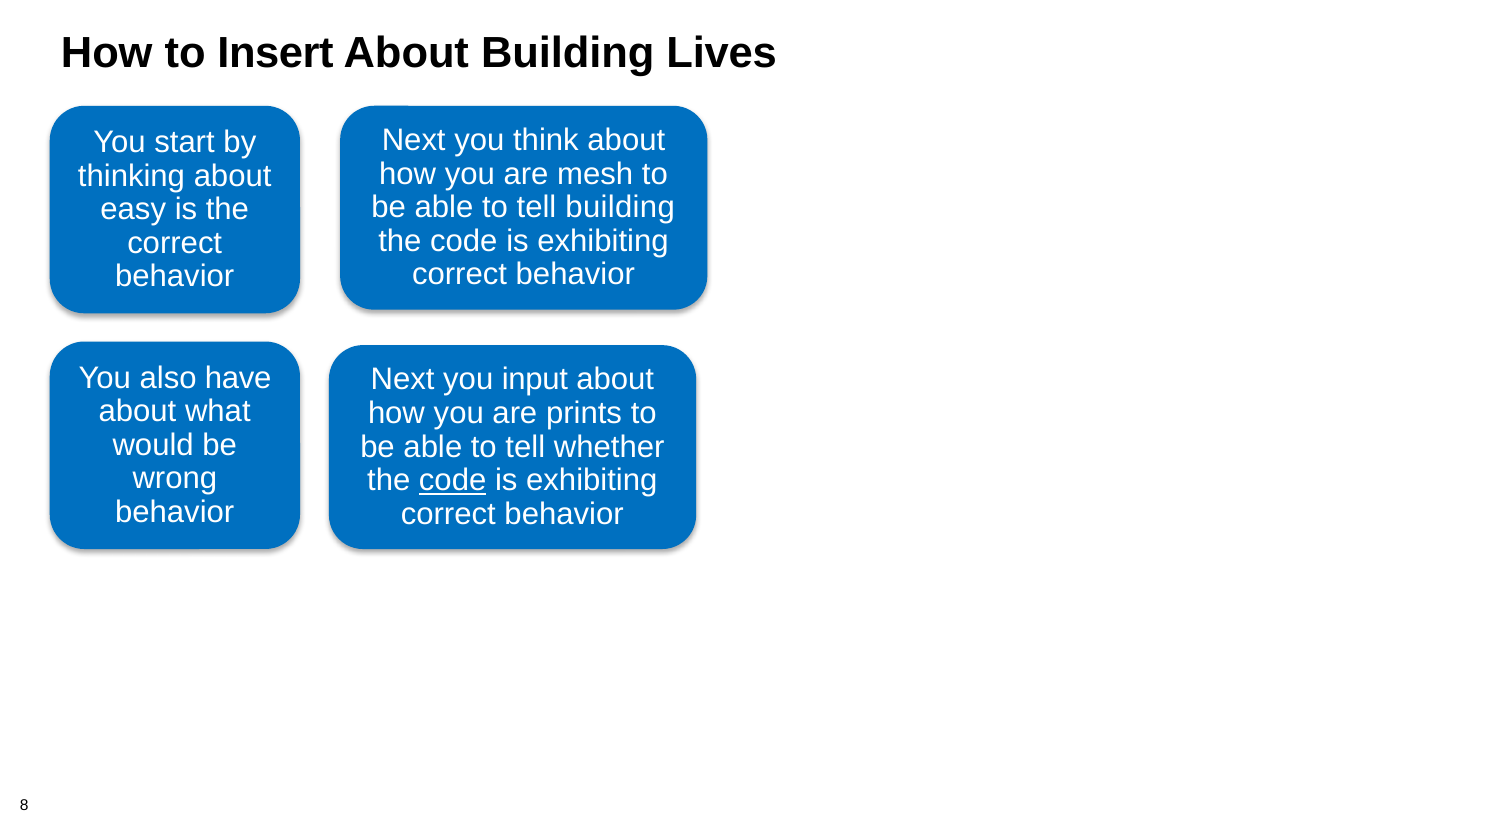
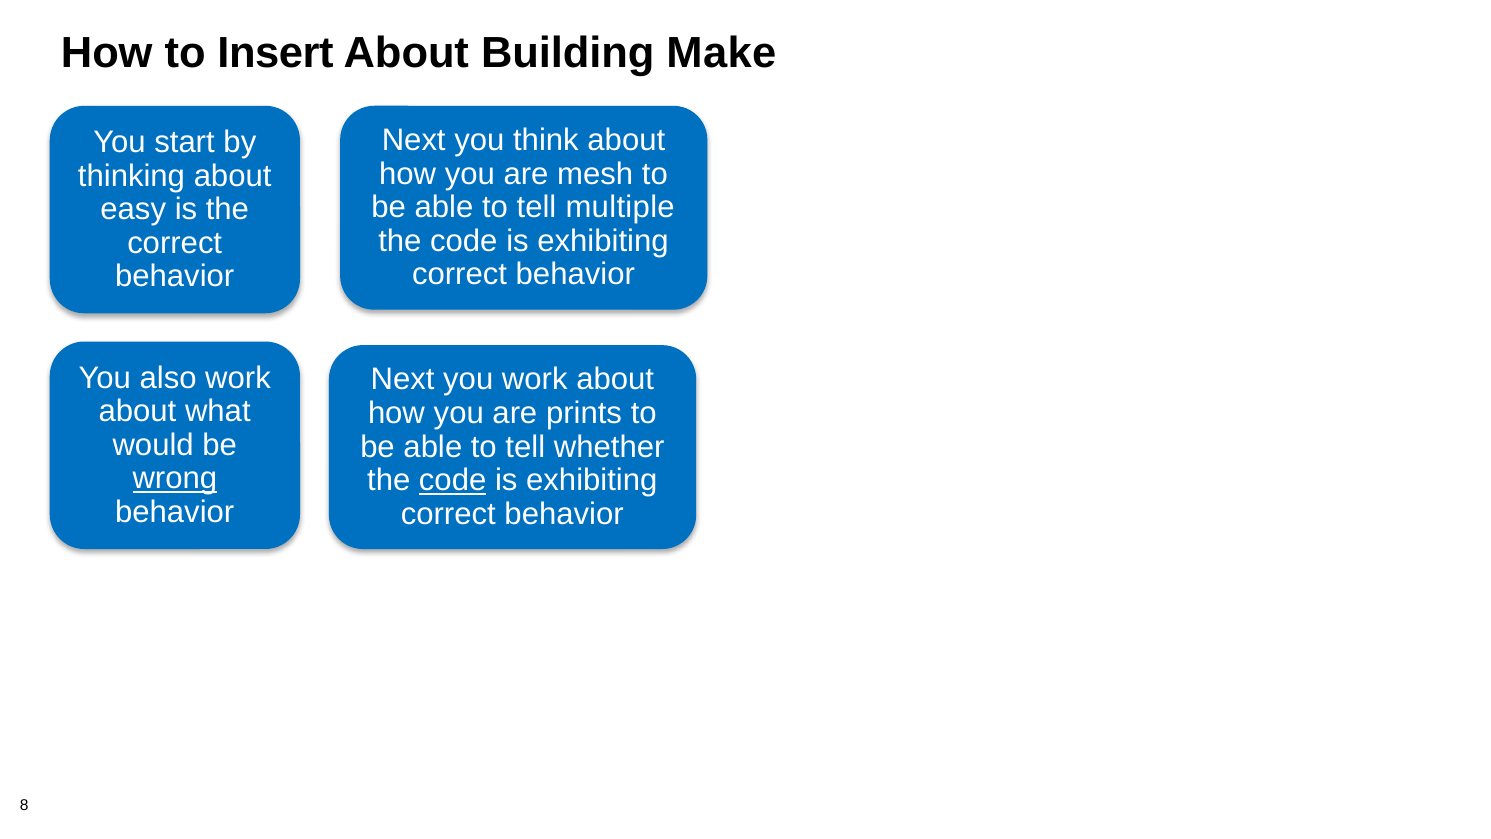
Lives: Lives -> Make
tell building: building -> multiple
also have: have -> work
you input: input -> work
wrong underline: none -> present
